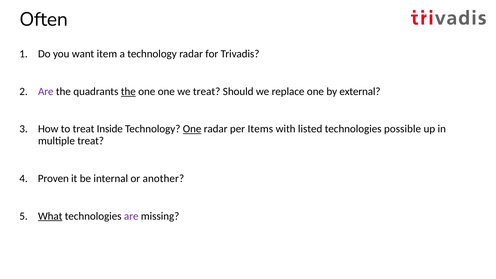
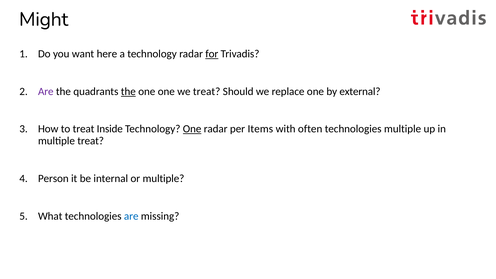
Often: Often -> Might
item: item -> here
for underline: none -> present
listed: listed -> often
technologies possible: possible -> multiple
Proven: Proven -> Person
or another: another -> multiple
What underline: present -> none
are at (131, 216) colour: purple -> blue
